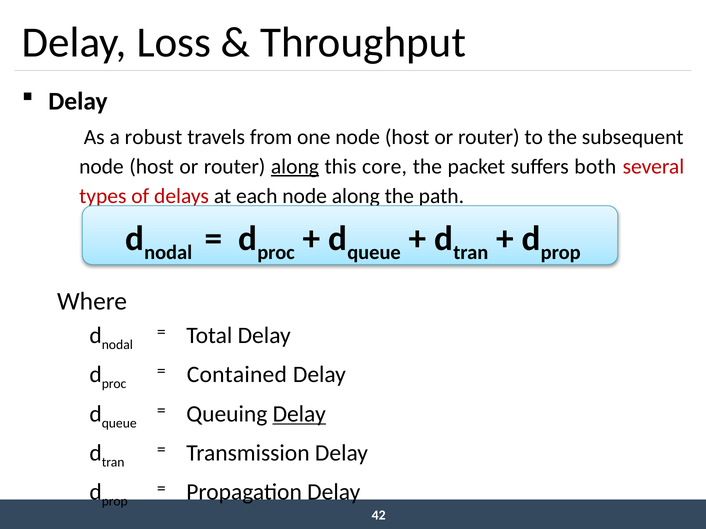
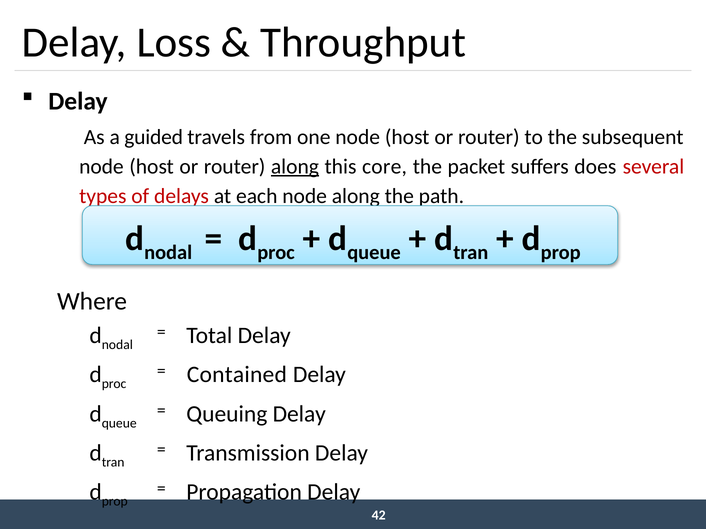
robust: robust -> guided
both: both -> does
Delay at (299, 414) underline: present -> none
